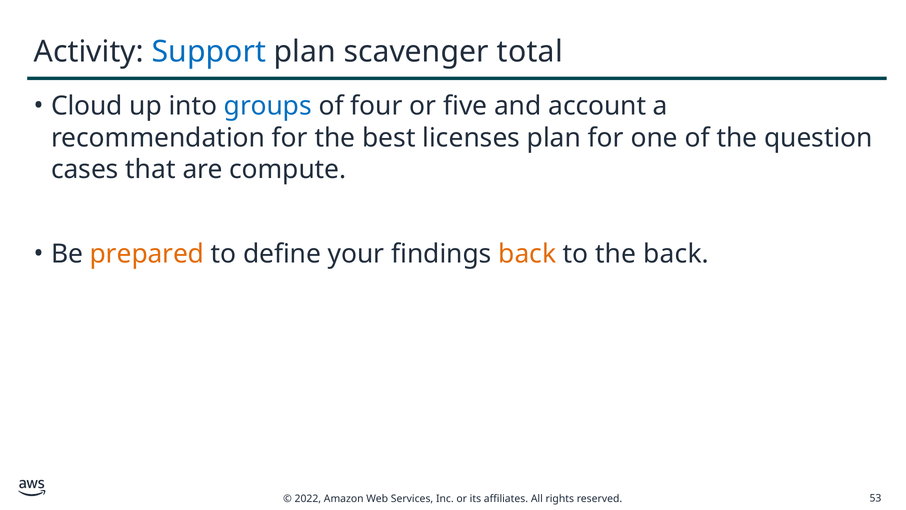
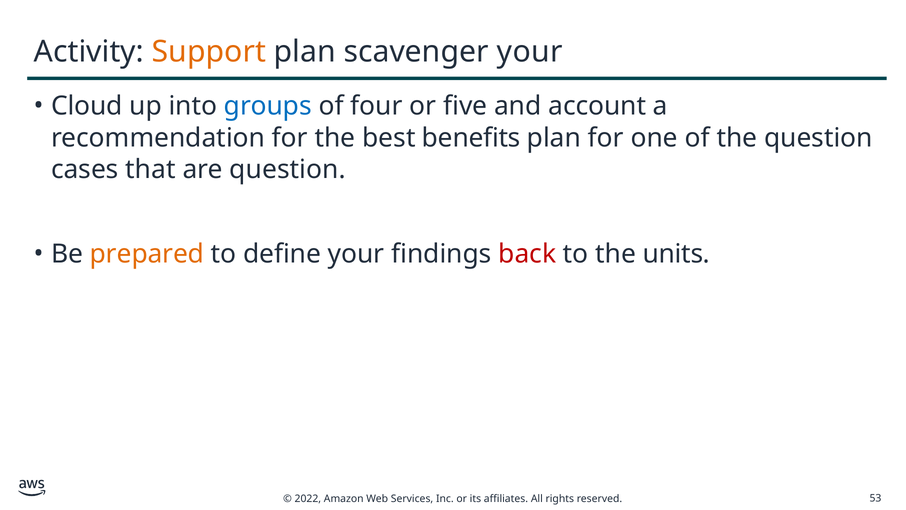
Support colour: blue -> orange
scavenger total: total -> your
licenses: licenses -> benefits
are compute: compute -> question
back at (527, 254) colour: orange -> red
the back: back -> units
